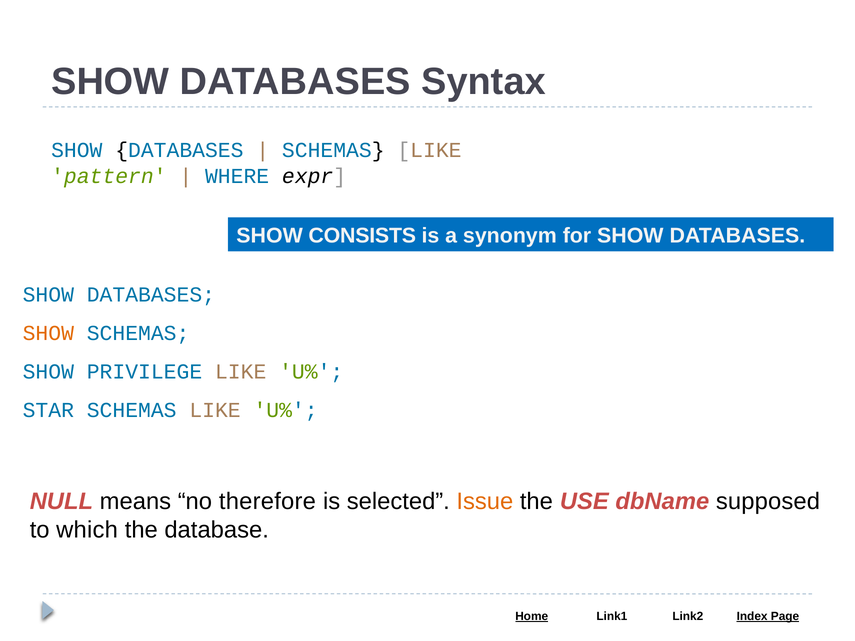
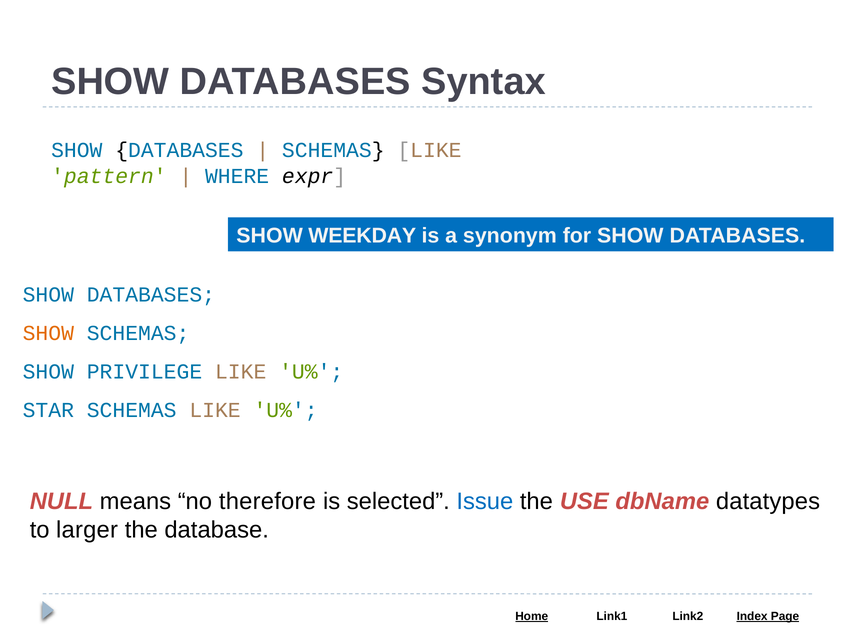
CONSISTS: CONSISTS -> WEEKDAY
Issue colour: orange -> blue
supposed: supposed -> datatypes
which: which -> larger
